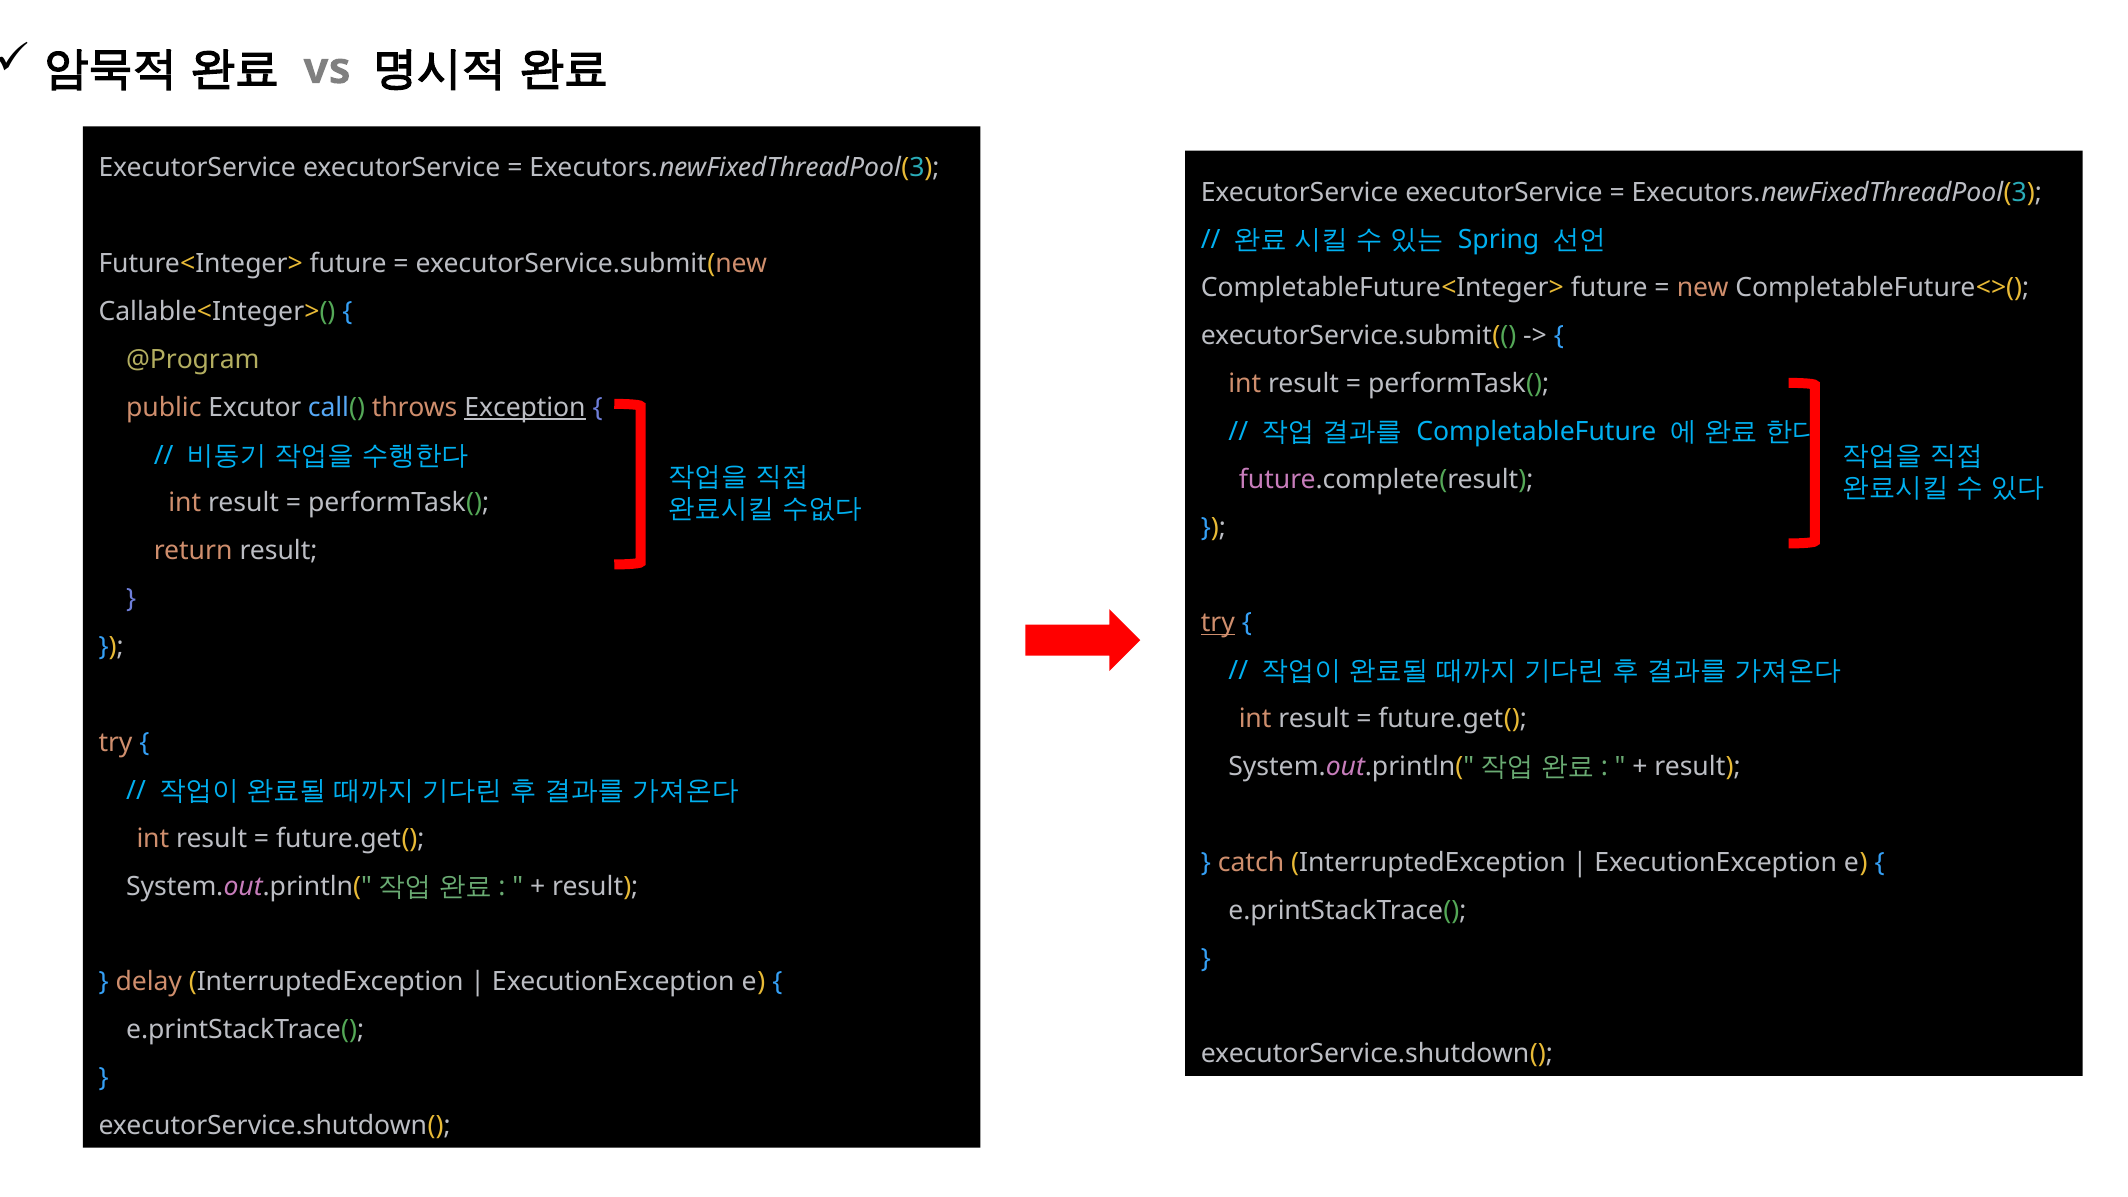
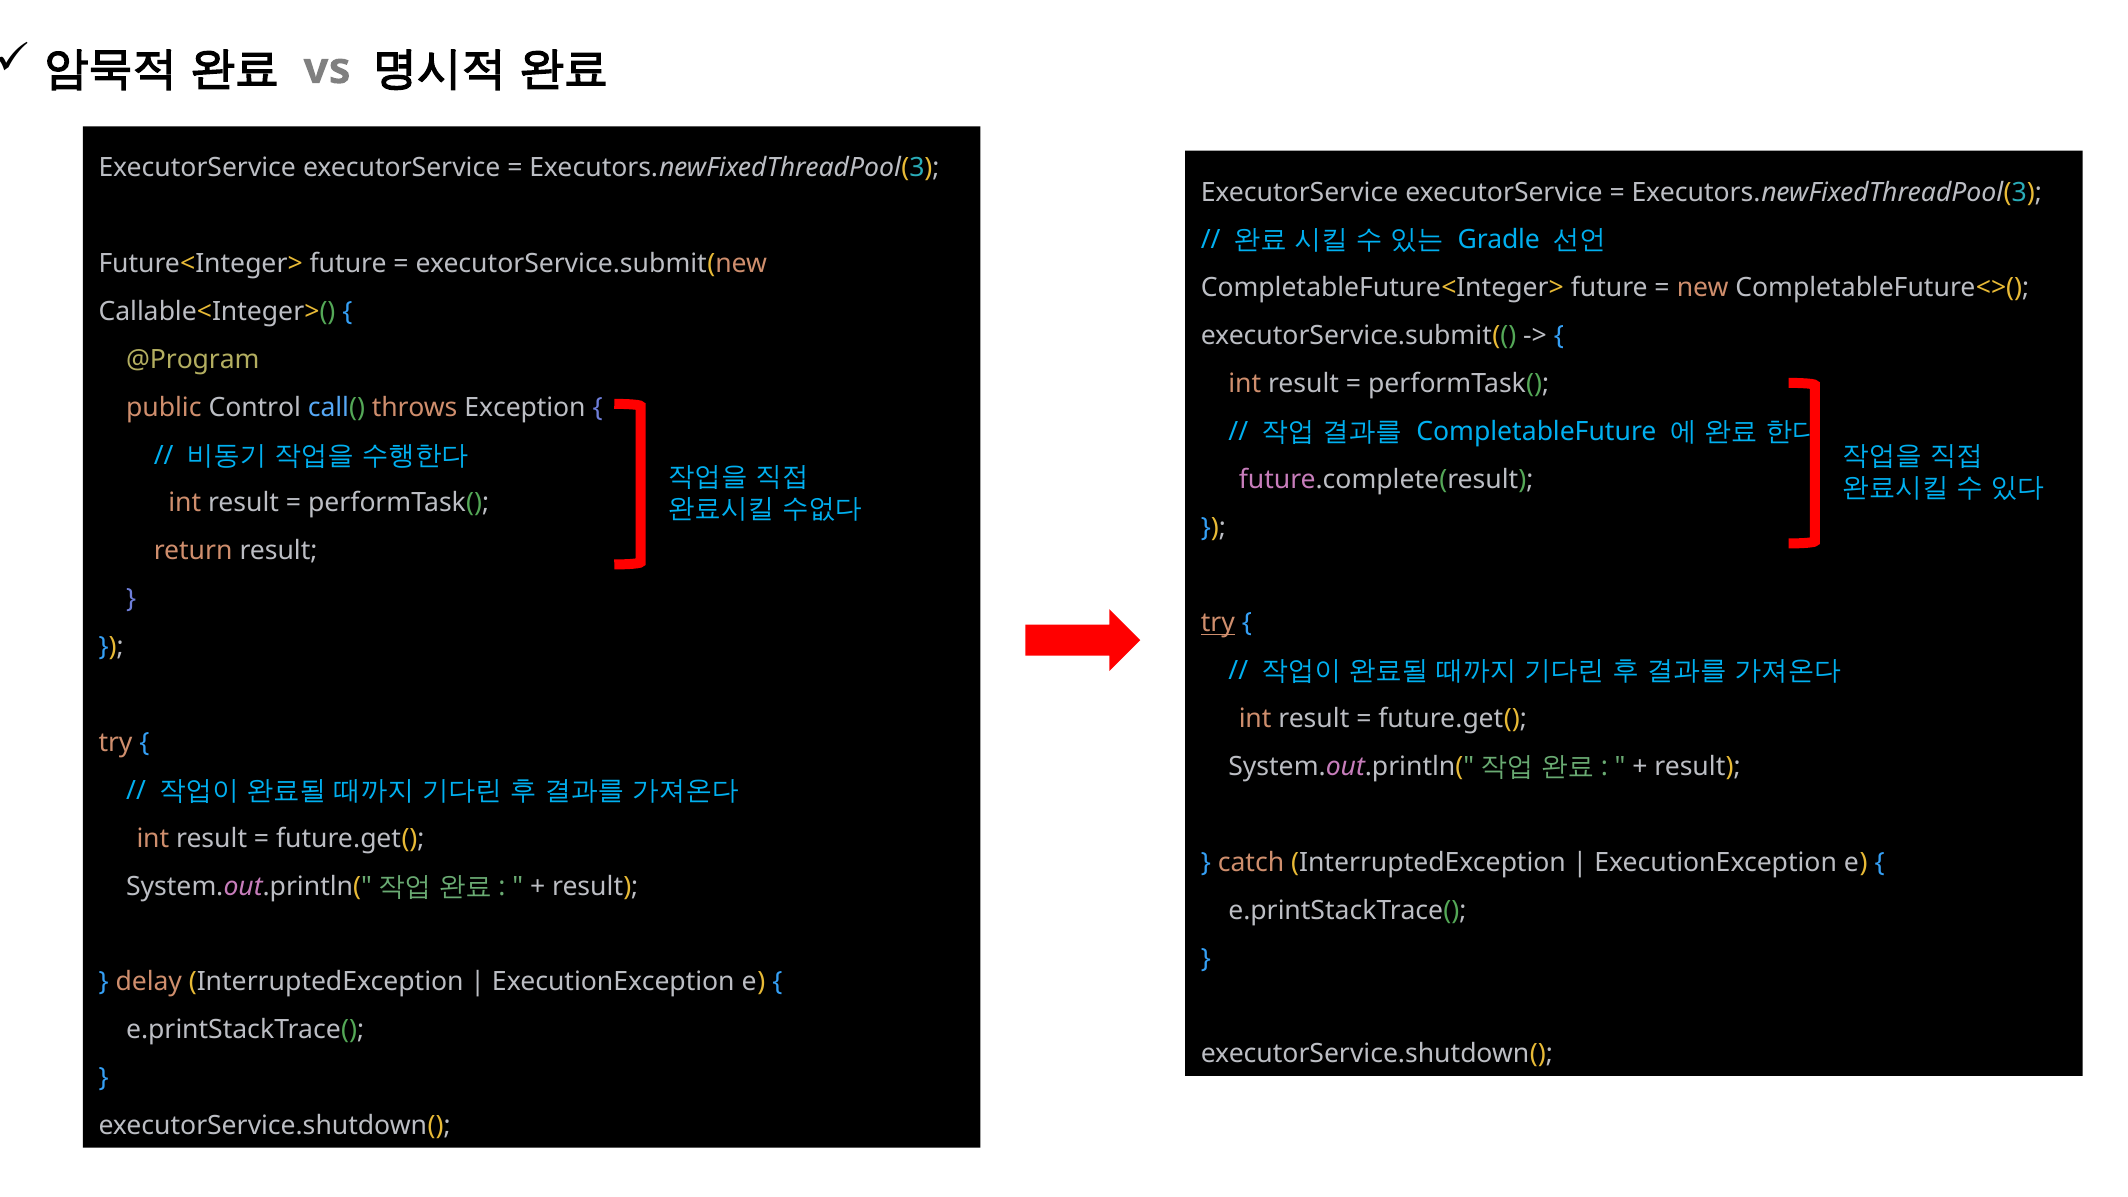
Spring: Spring -> Gradle
Excutor: Excutor -> Control
Exception underline: present -> none
